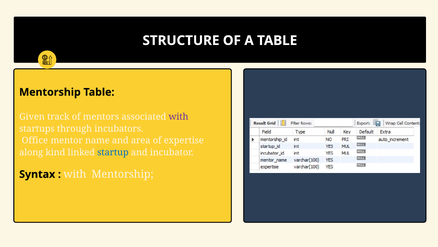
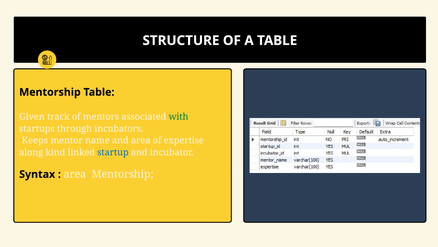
with at (179, 116) colour: purple -> green
Office: Office -> Keeps
with at (75, 174): with -> area
